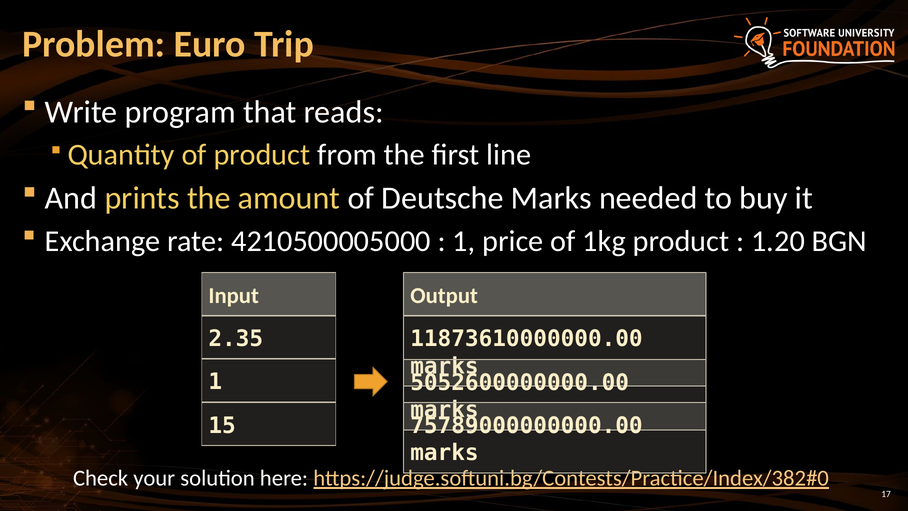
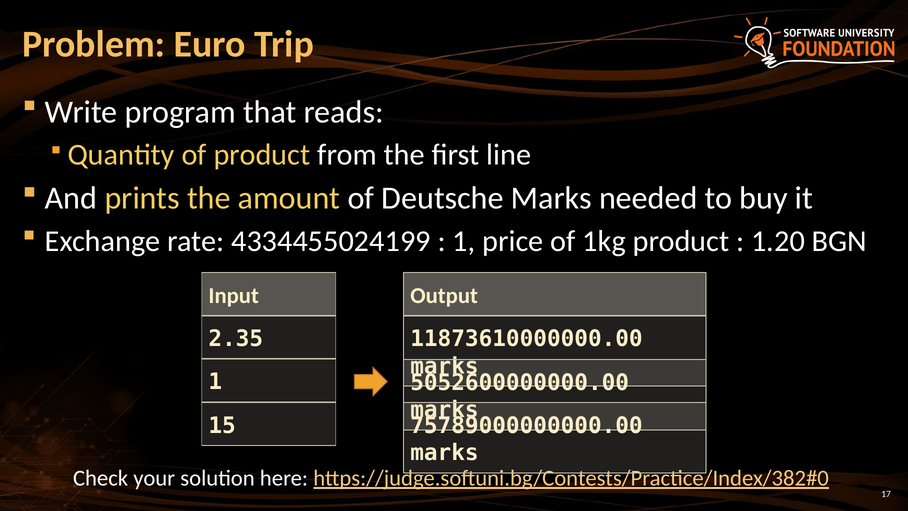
4210500005000: 4210500005000 -> 4334455024199
